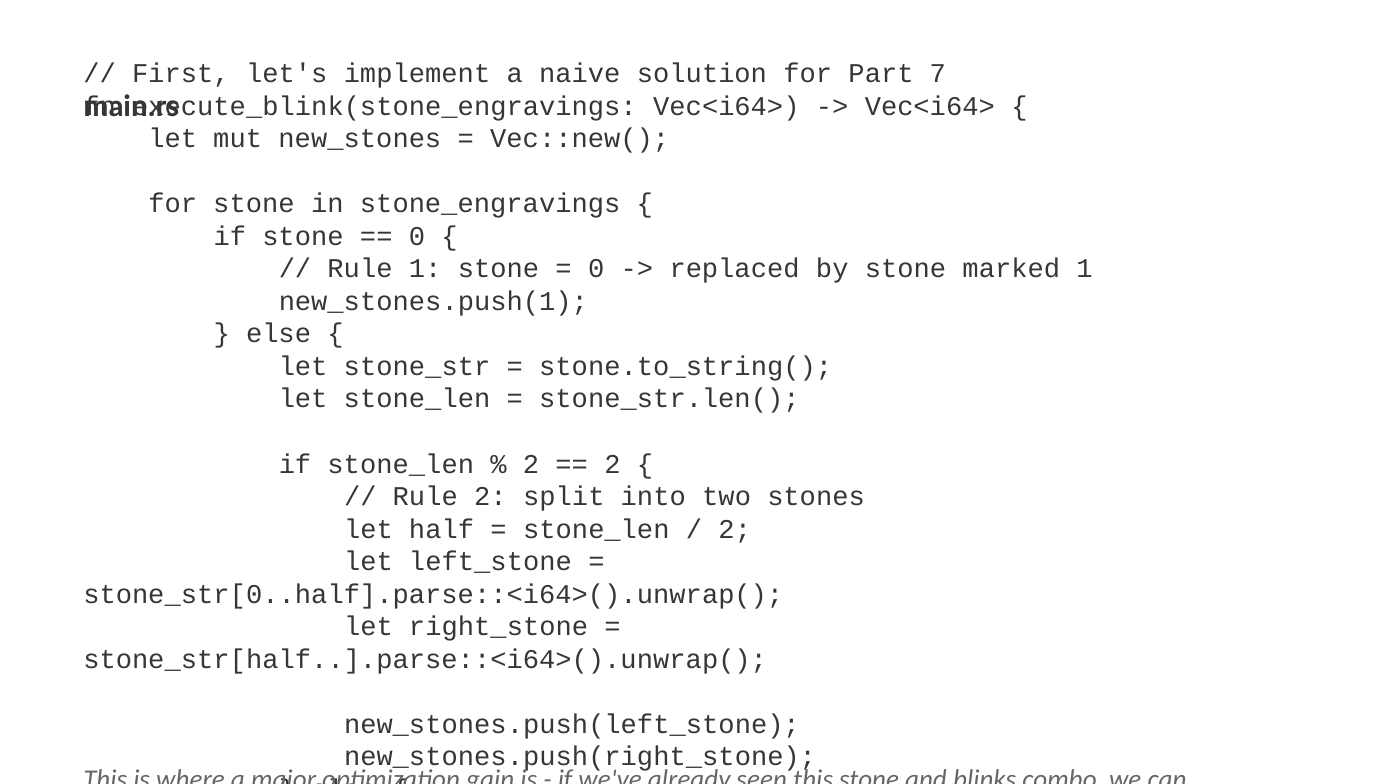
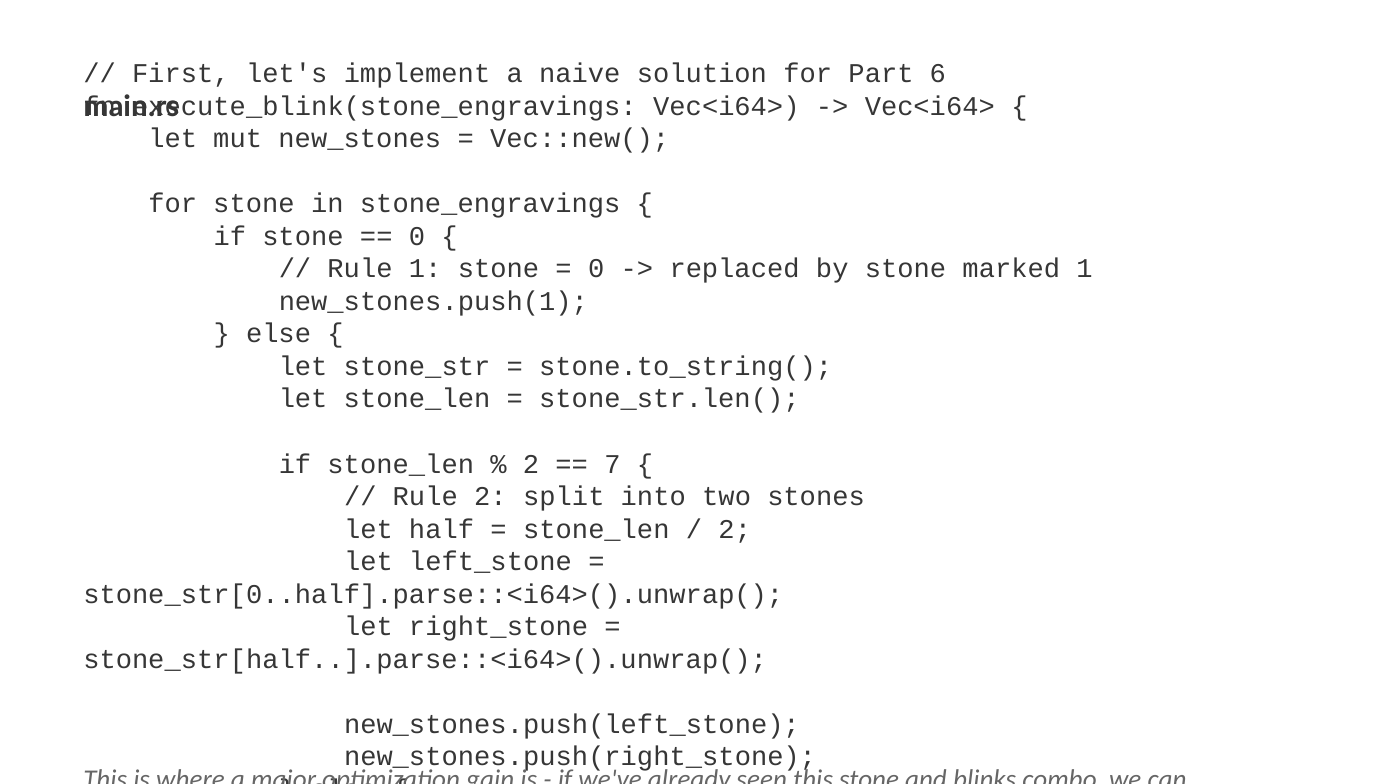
7: 7 -> 6
2 at (613, 464): 2 -> 7
